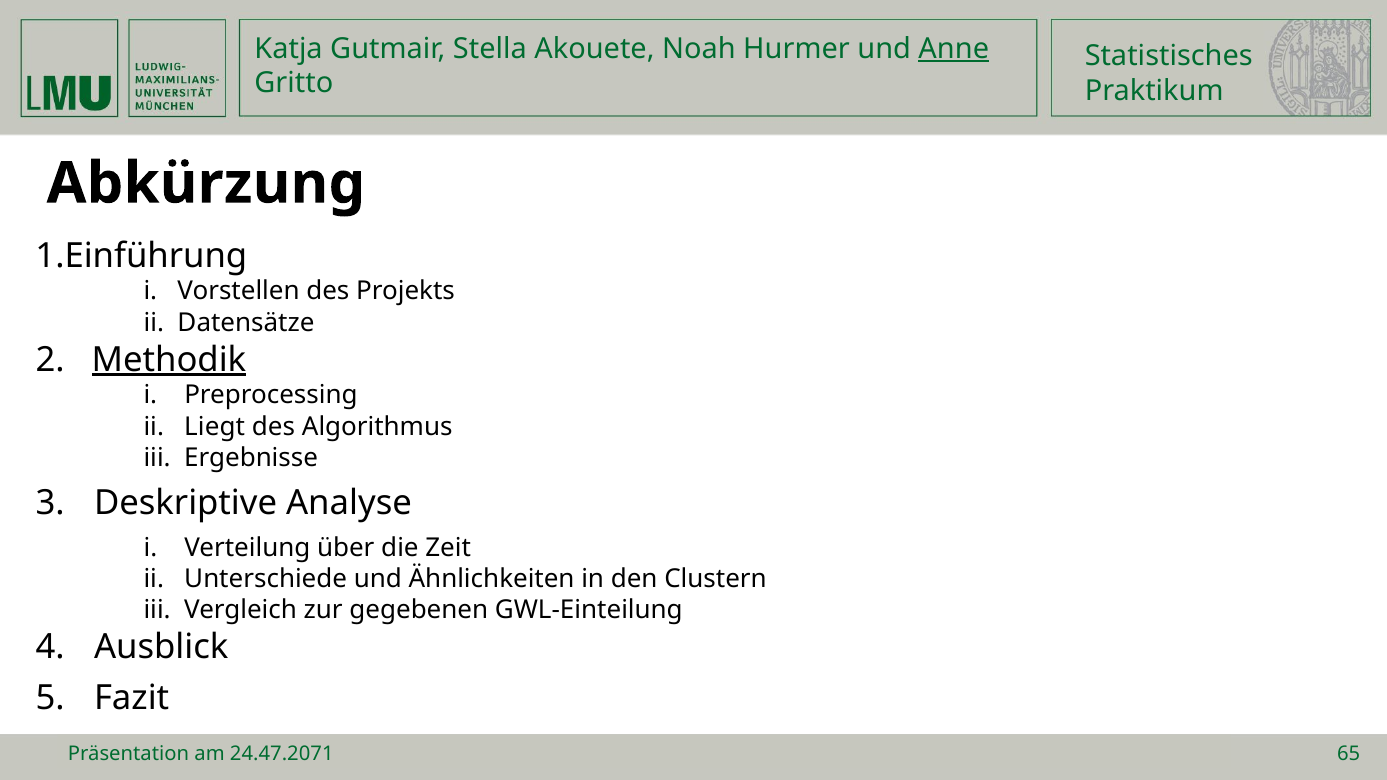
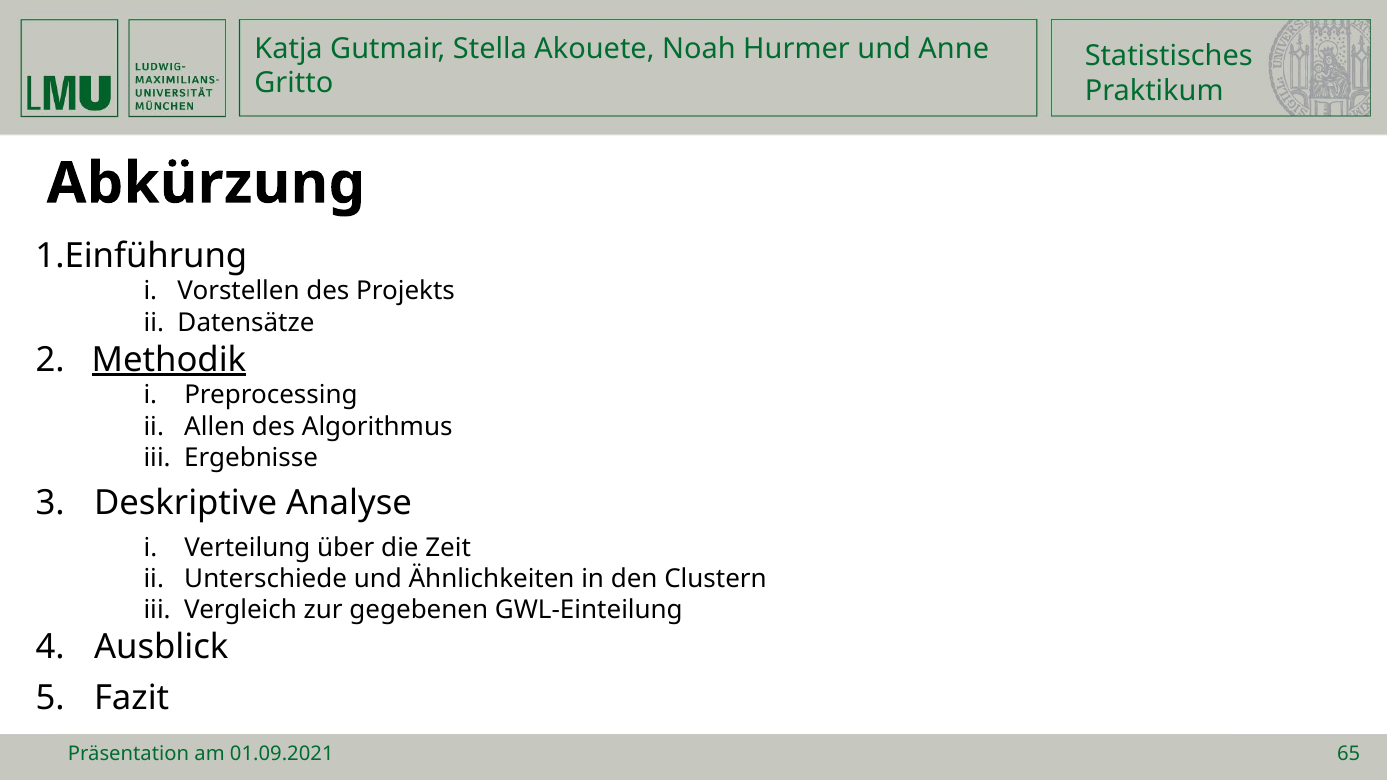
Anne underline: present -> none
Liegt: Liegt -> Allen
24.47.2071: 24.47.2071 -> 01.09.2021
